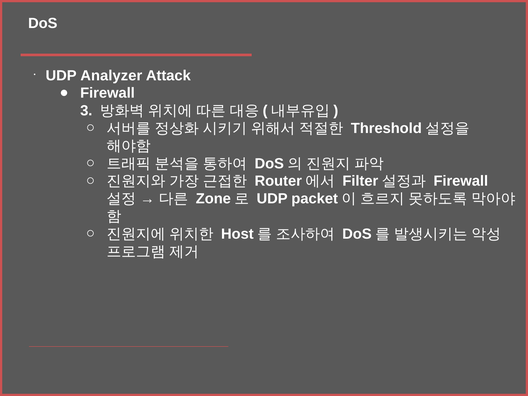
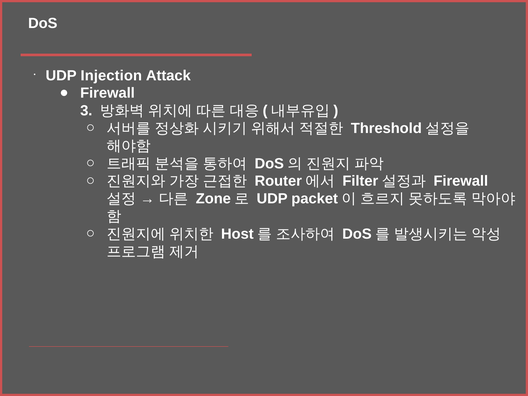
Analyzer: Analyzer -> Injection
